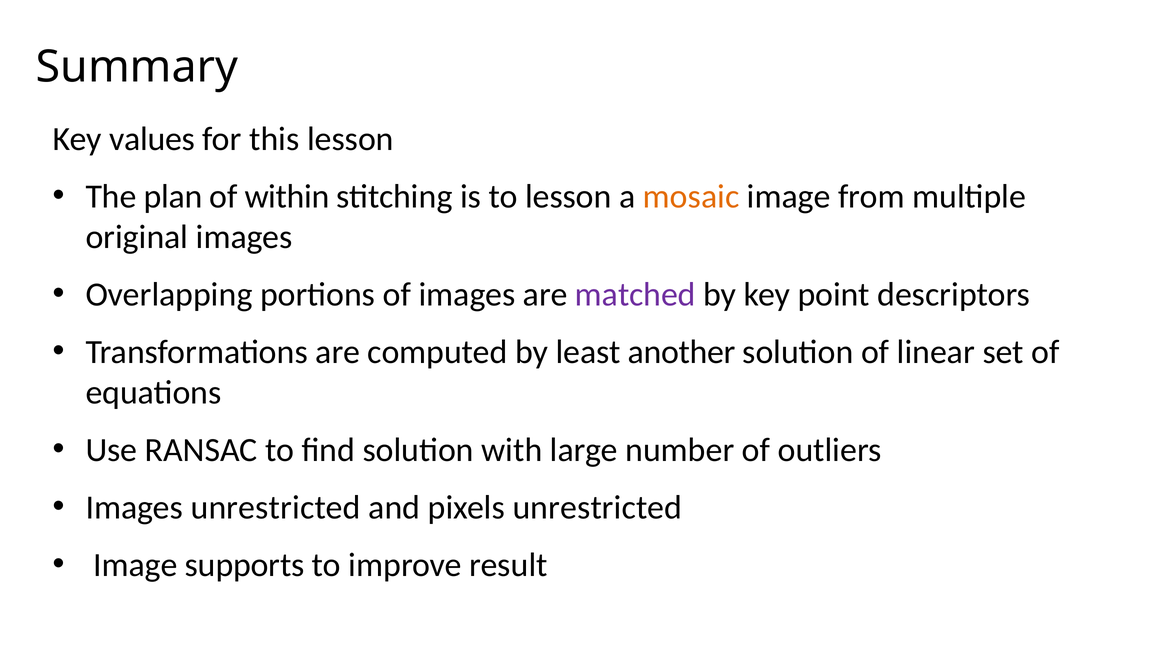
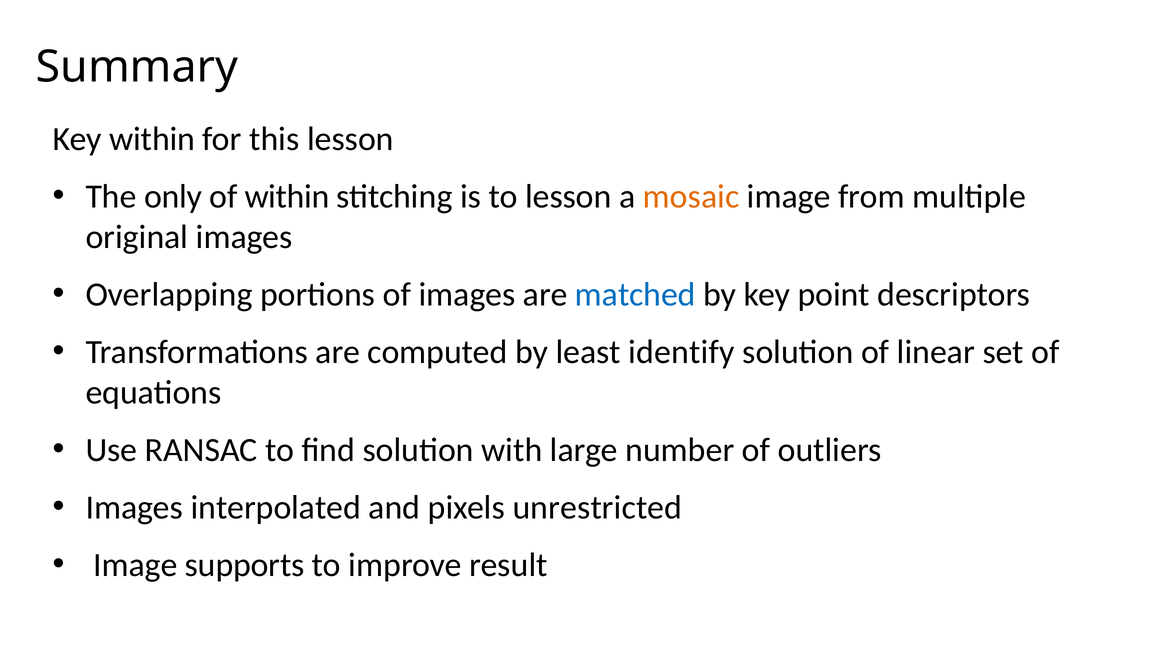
Key values: values -> within
plan: plan -> only
matched colour: purple -> blue
another: another -> identify
Images unrestricted: unrestricted -> interpolated
